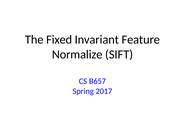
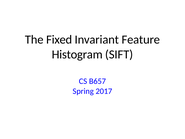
Normalize: Normalize -> Histogram
